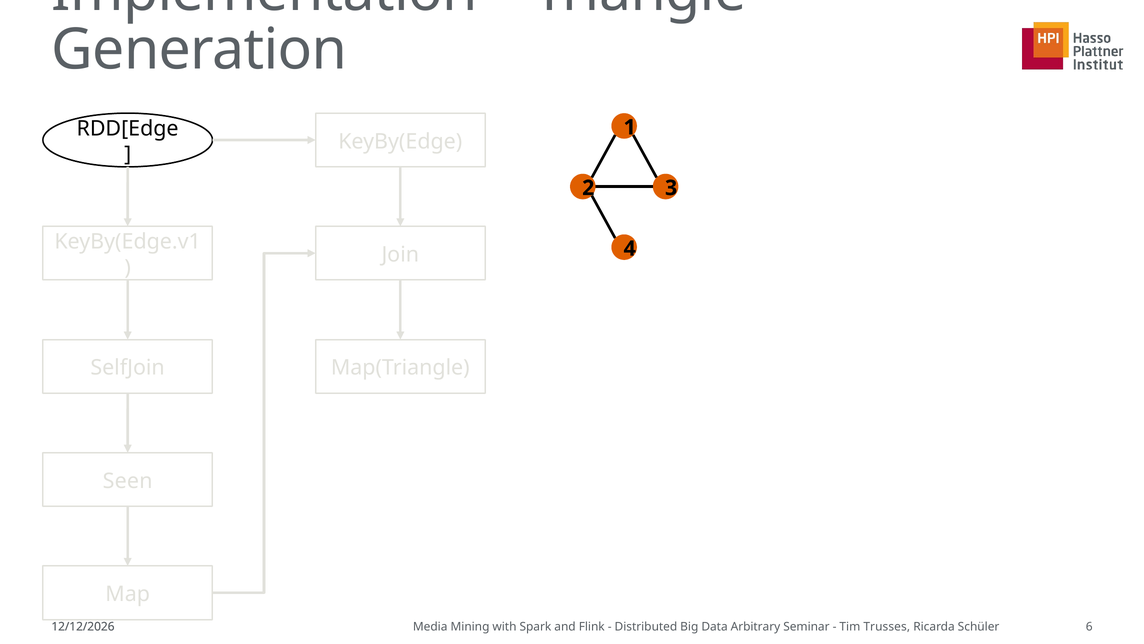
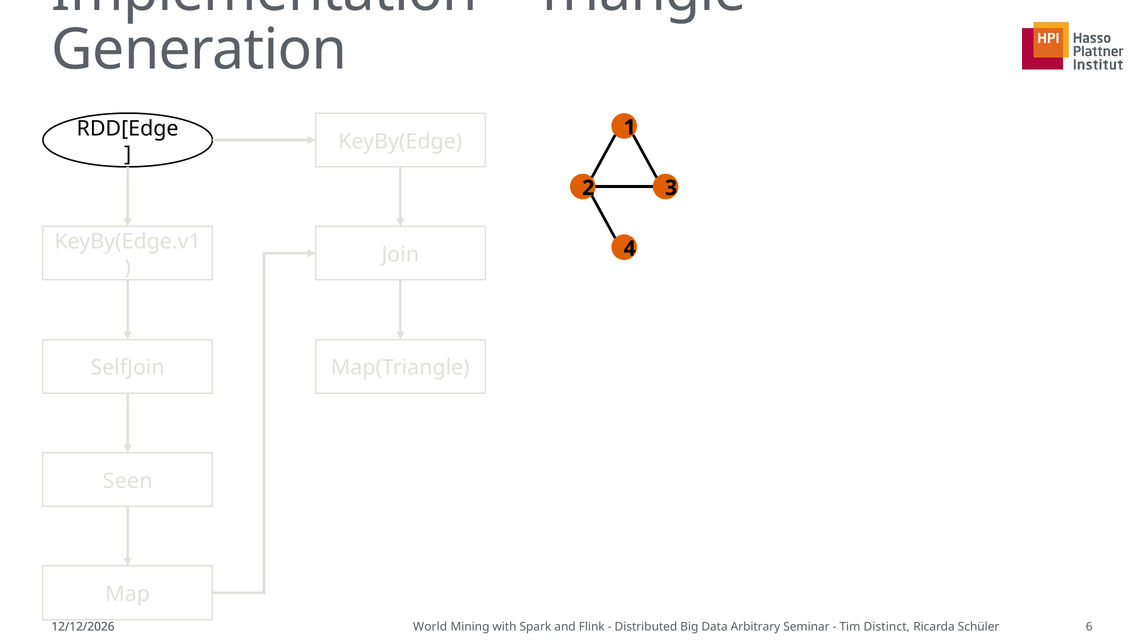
Media: Media -> World
Trusses: Trusses -> Distinct
